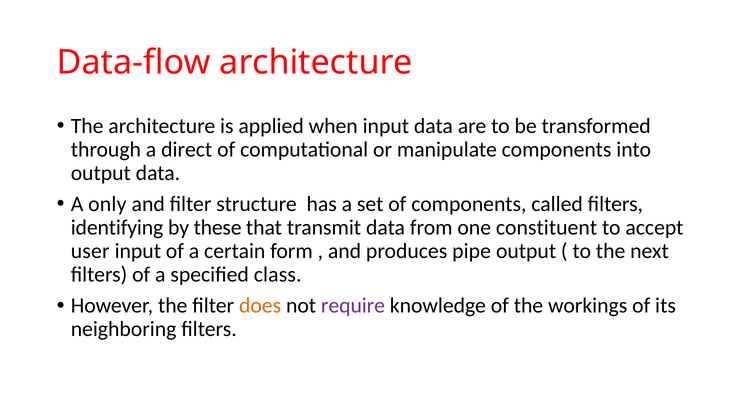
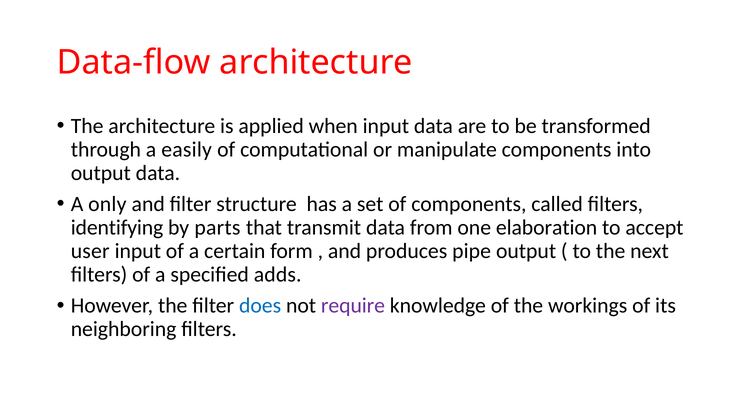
direct: direct -> easily
these: these -> parts
constituent: constituent -> elaboration
class: class -> adds
does colour: orange -> blue
